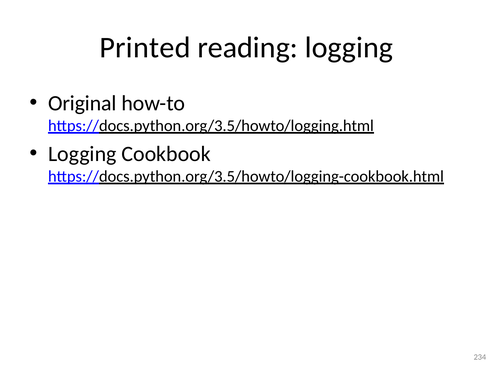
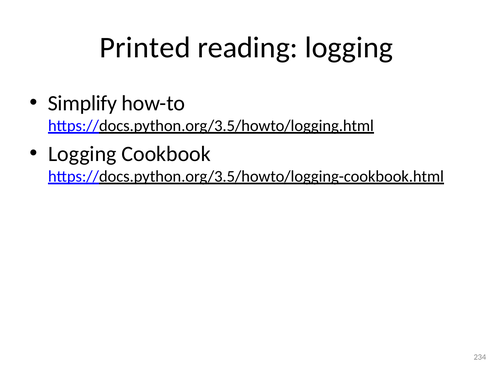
Original: Original -> Simplify
